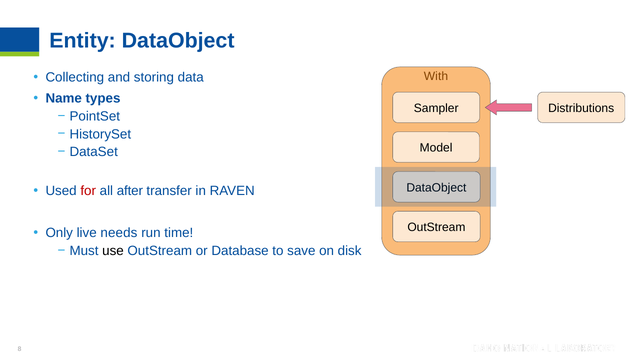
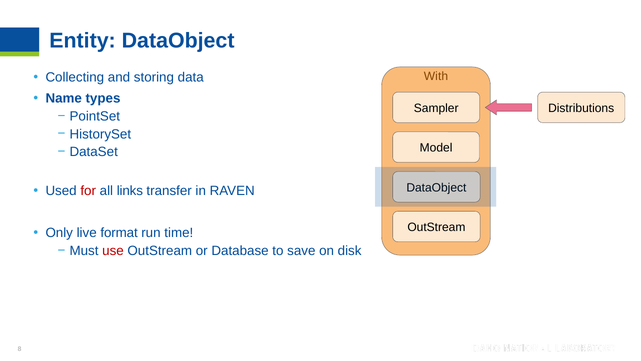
after: after -> links
needs: needs -> format
use colour: black -> red
